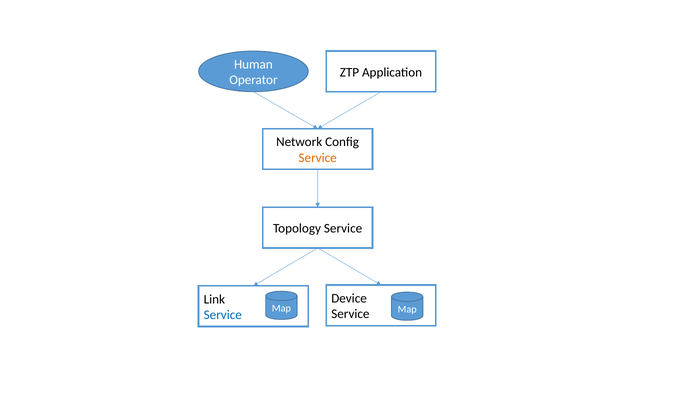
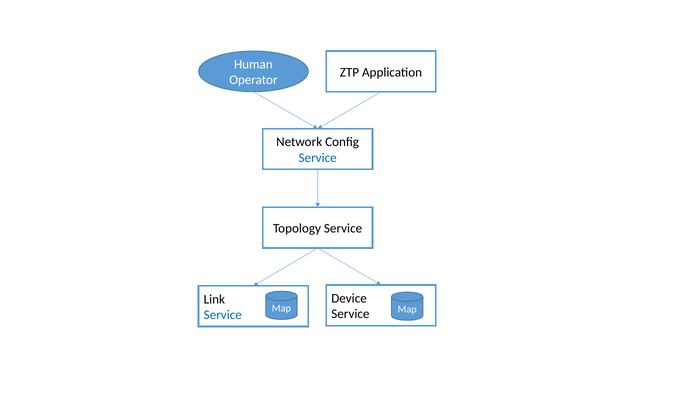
Service at (318, 158) colour: orange -> blue
